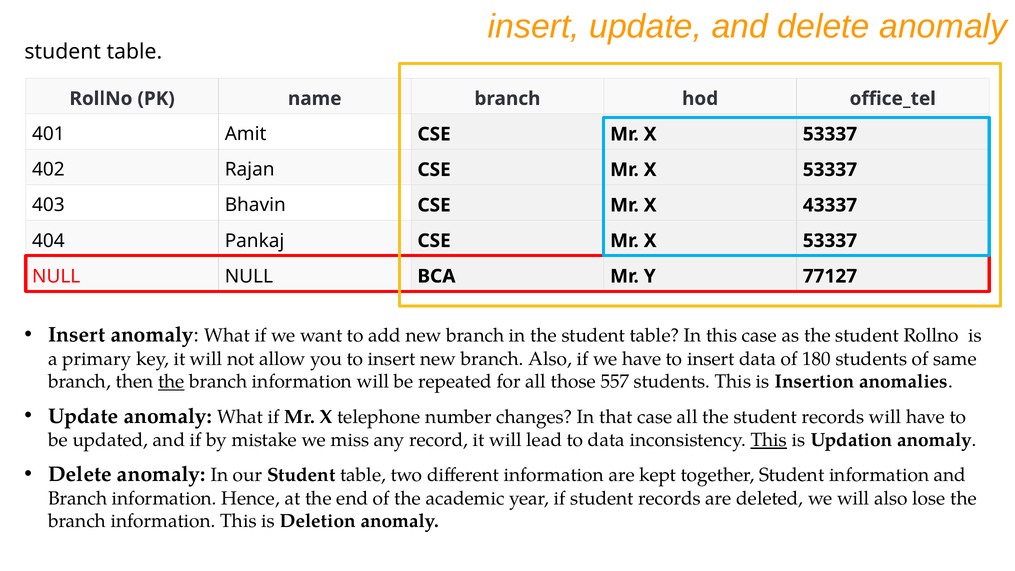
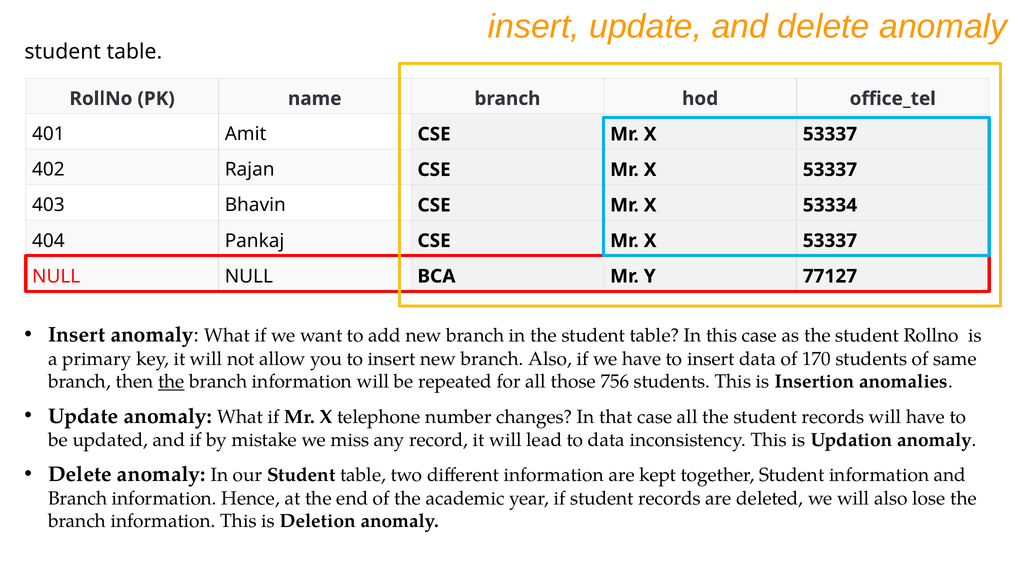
43337: 43337 -> 53334
180: 180 -> 170
557: 557 -> 756
This at (769, 440) underline: present -> none
